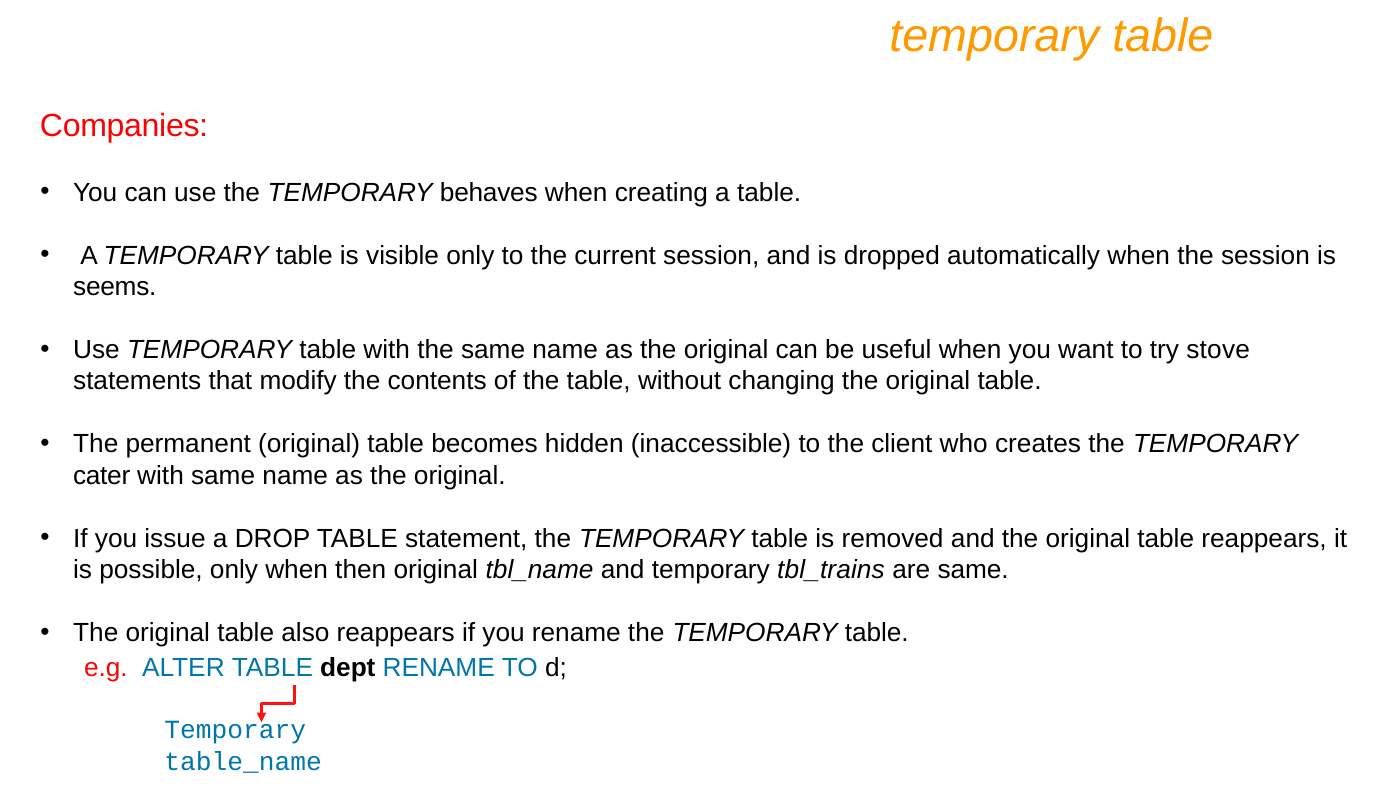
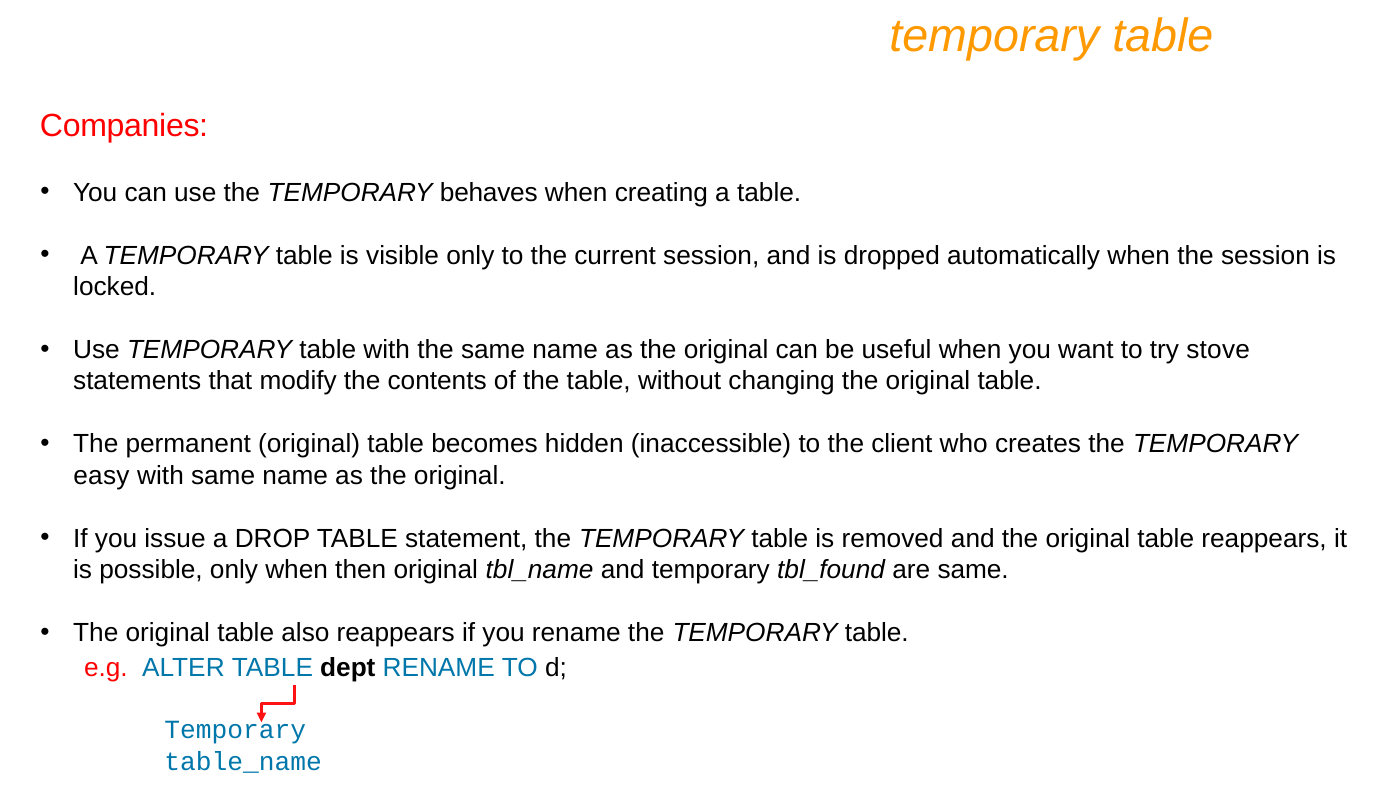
seems: seems -> locked
cater: cater -> easy
tbl_trains: tbl_trains -> tbl_found
